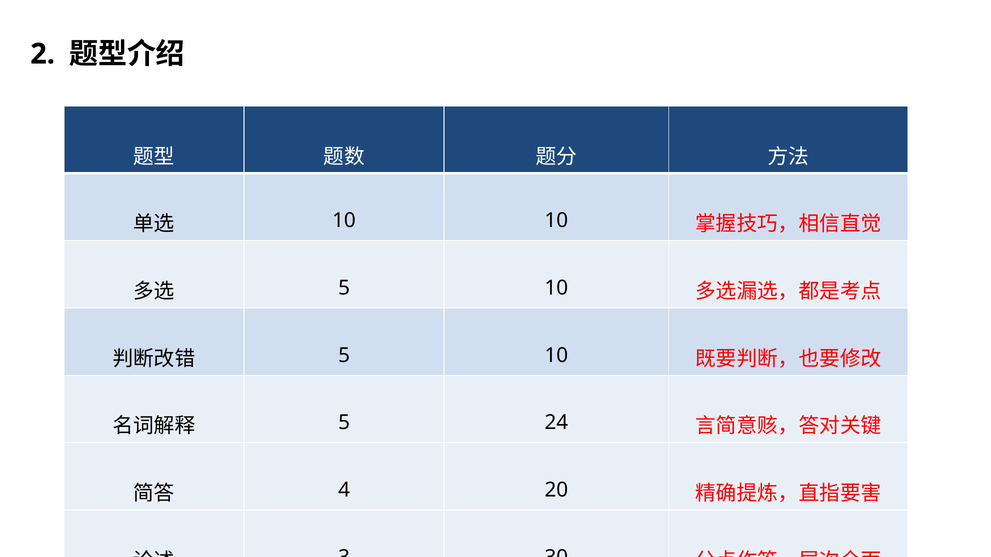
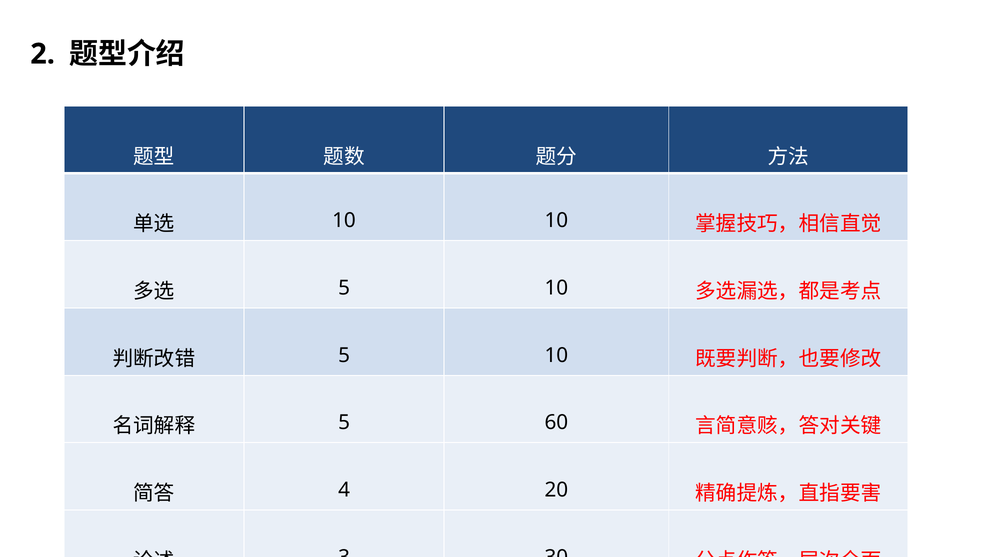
24: 24 -> 60
